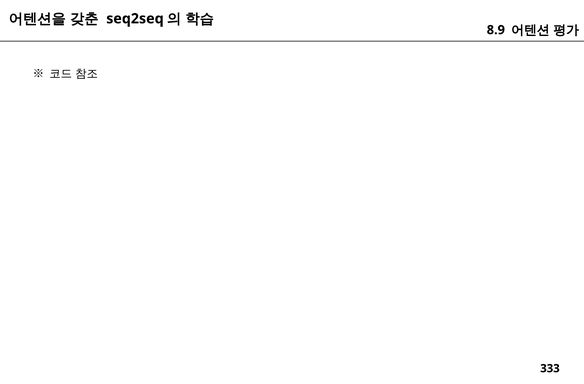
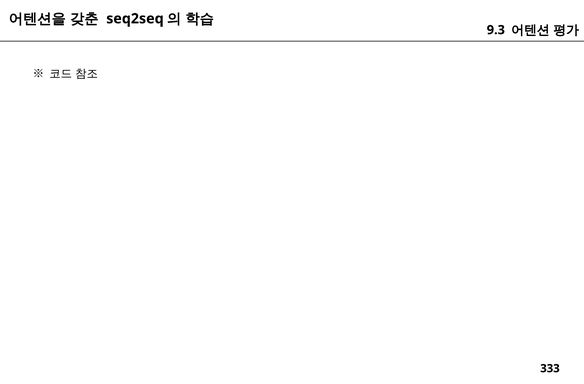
8.9: 8.9 -> 9.3
